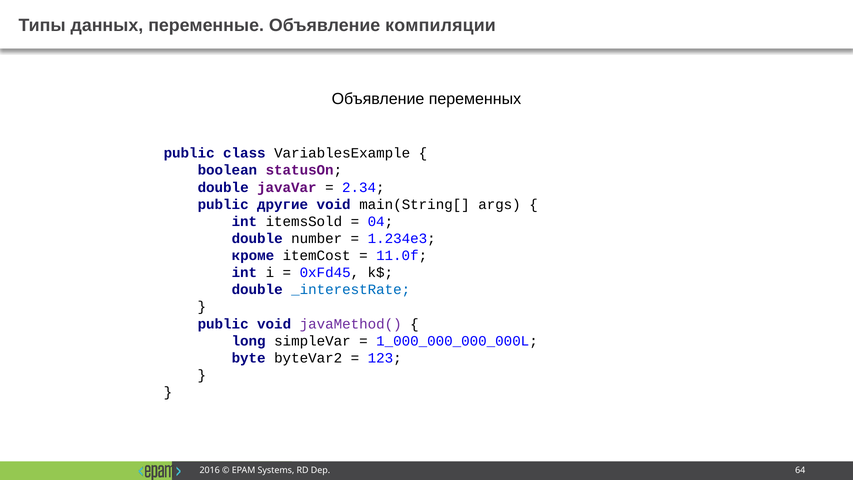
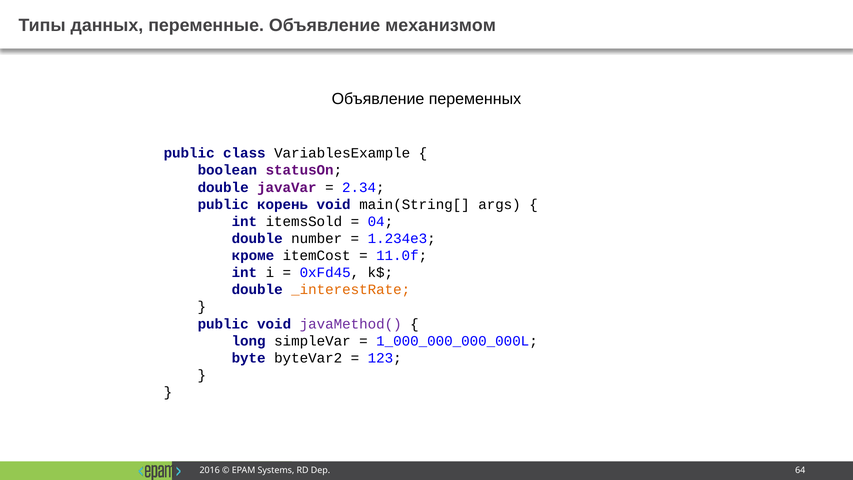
компиляции: компиляции -> механизмом
другие: другие -> корень
_interestRate colour: blue -> orange
